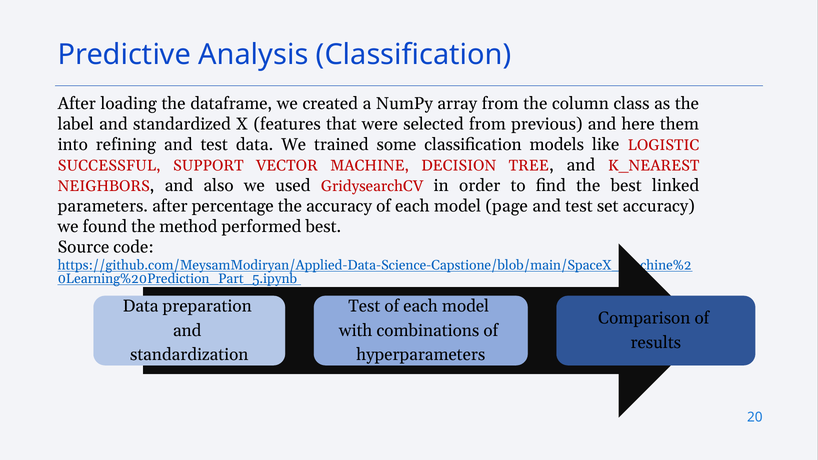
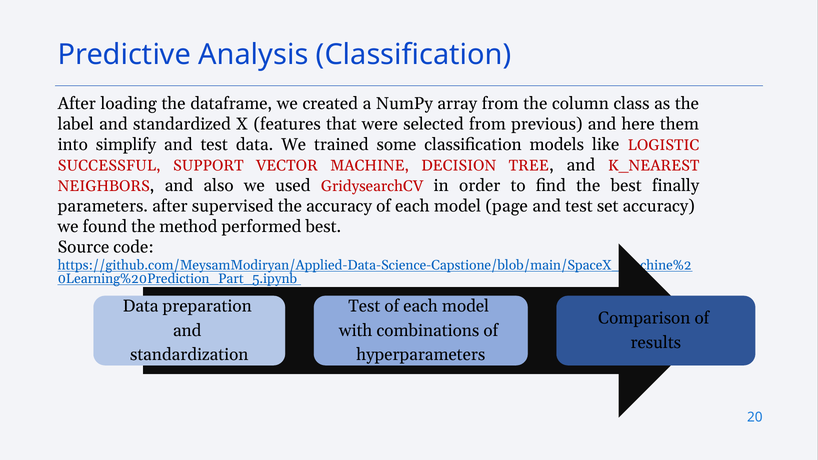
refining: refining -> simplify
linked: linked -> finally
percentage: percentage -> supervised
